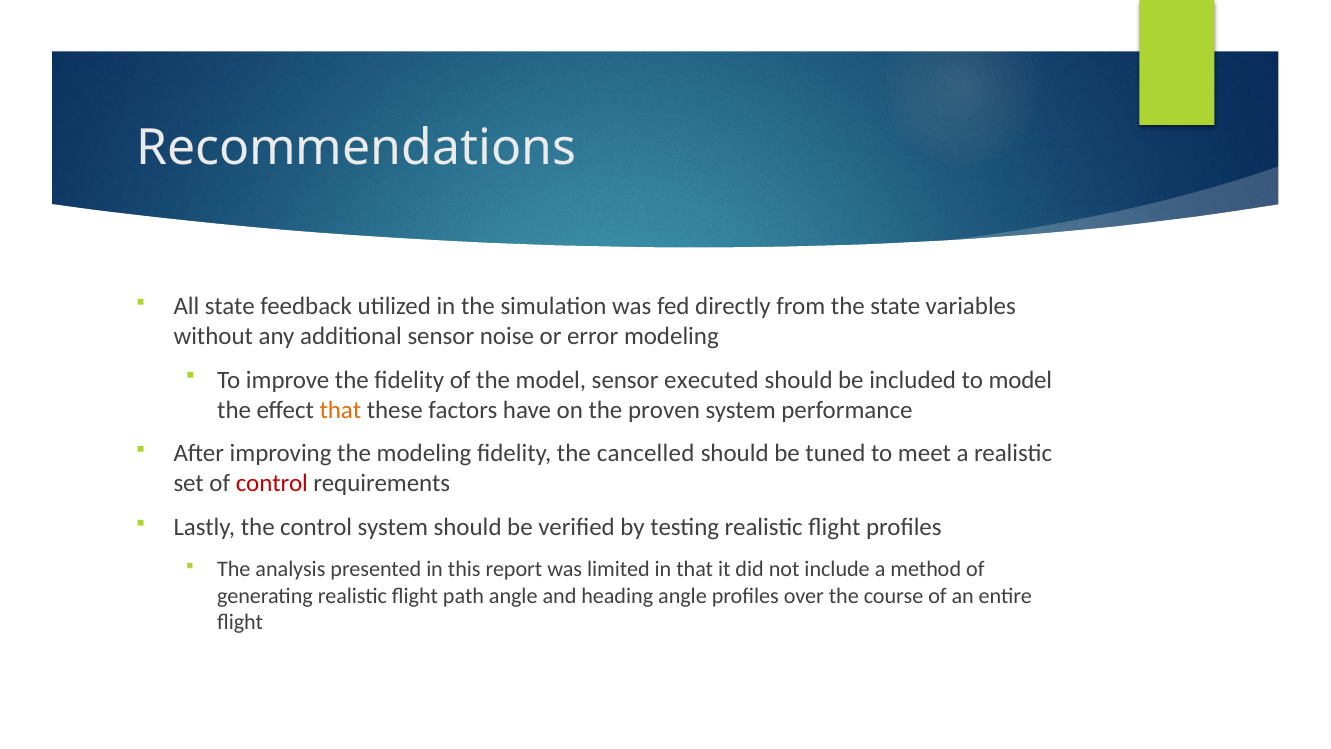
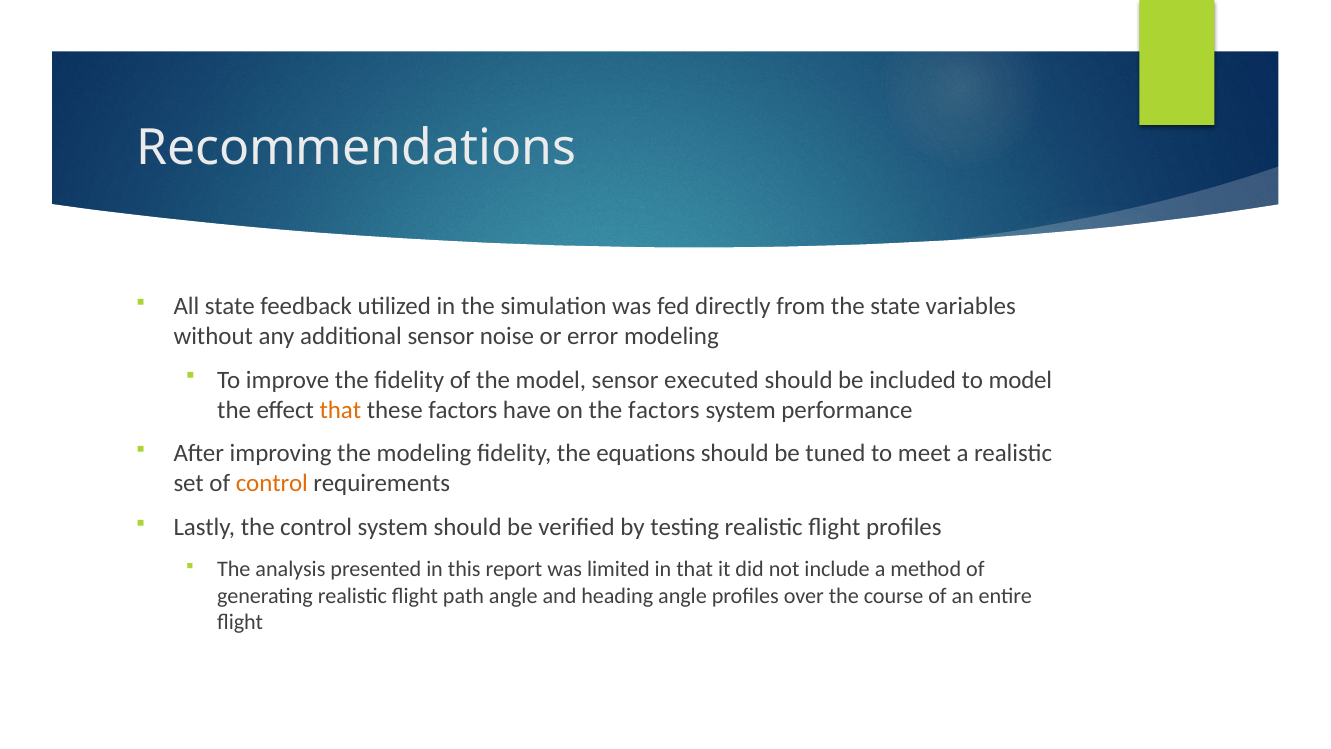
the proven: proven -> factors
cancelled: cancelled -> equations
control at (272, 483) colour: red -> orange
